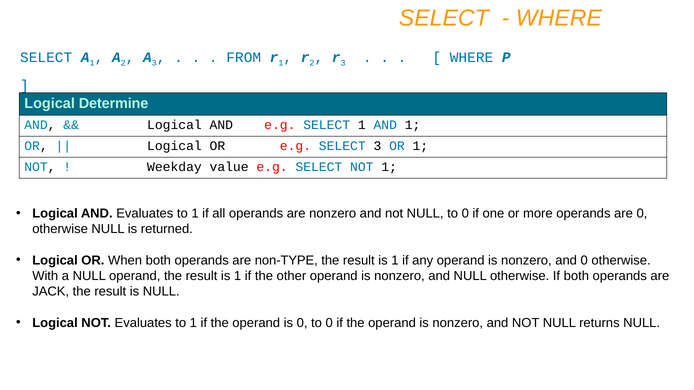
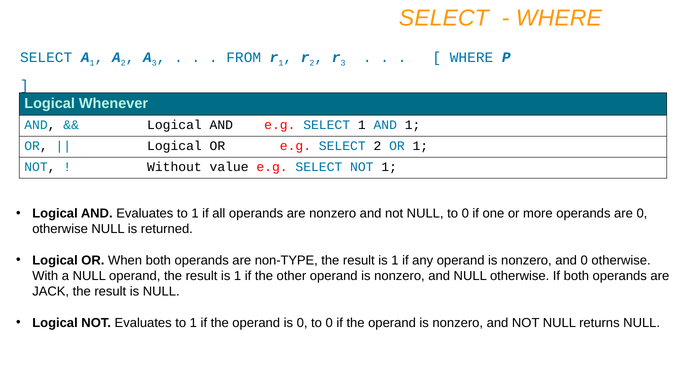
Determine: Determine -> Whenever
SELECT 3: 3 -> 2
Weekday: Weekday -> Without
